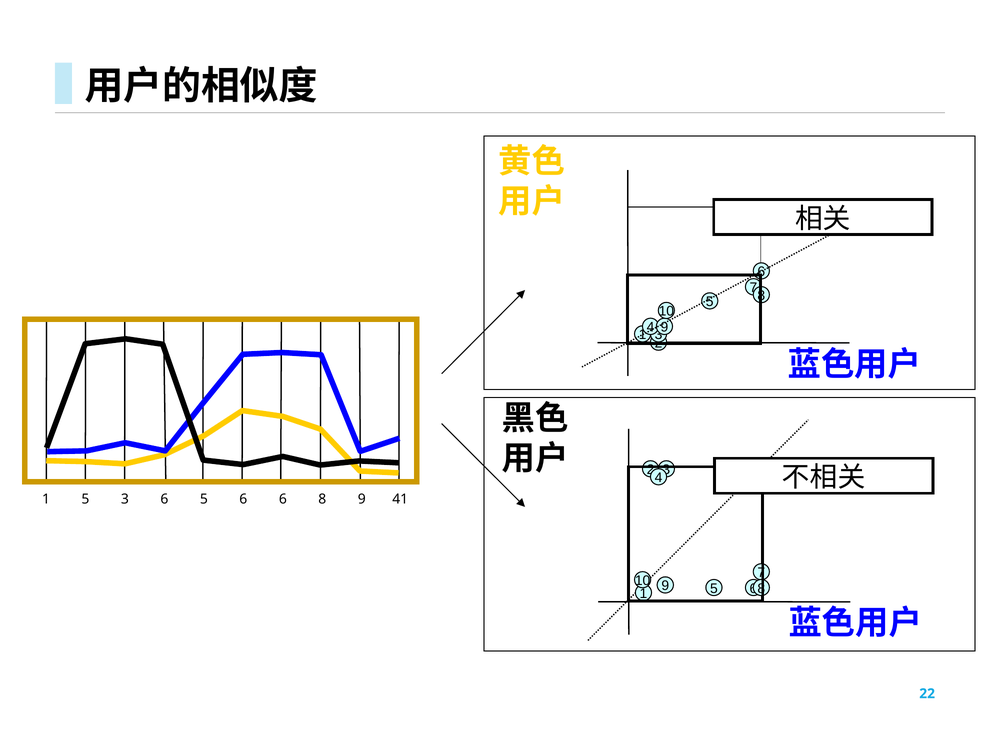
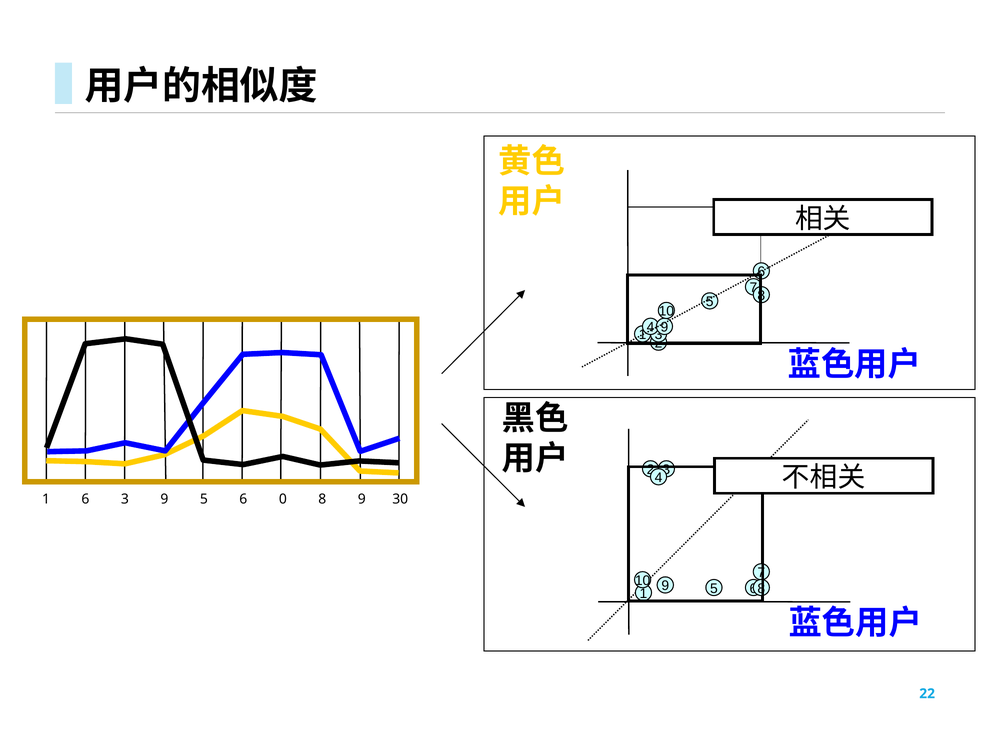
1 5: 5 -> 6
3 6: 6 -> 9
6 6: 6 -> 0
41: 41 -> 30
